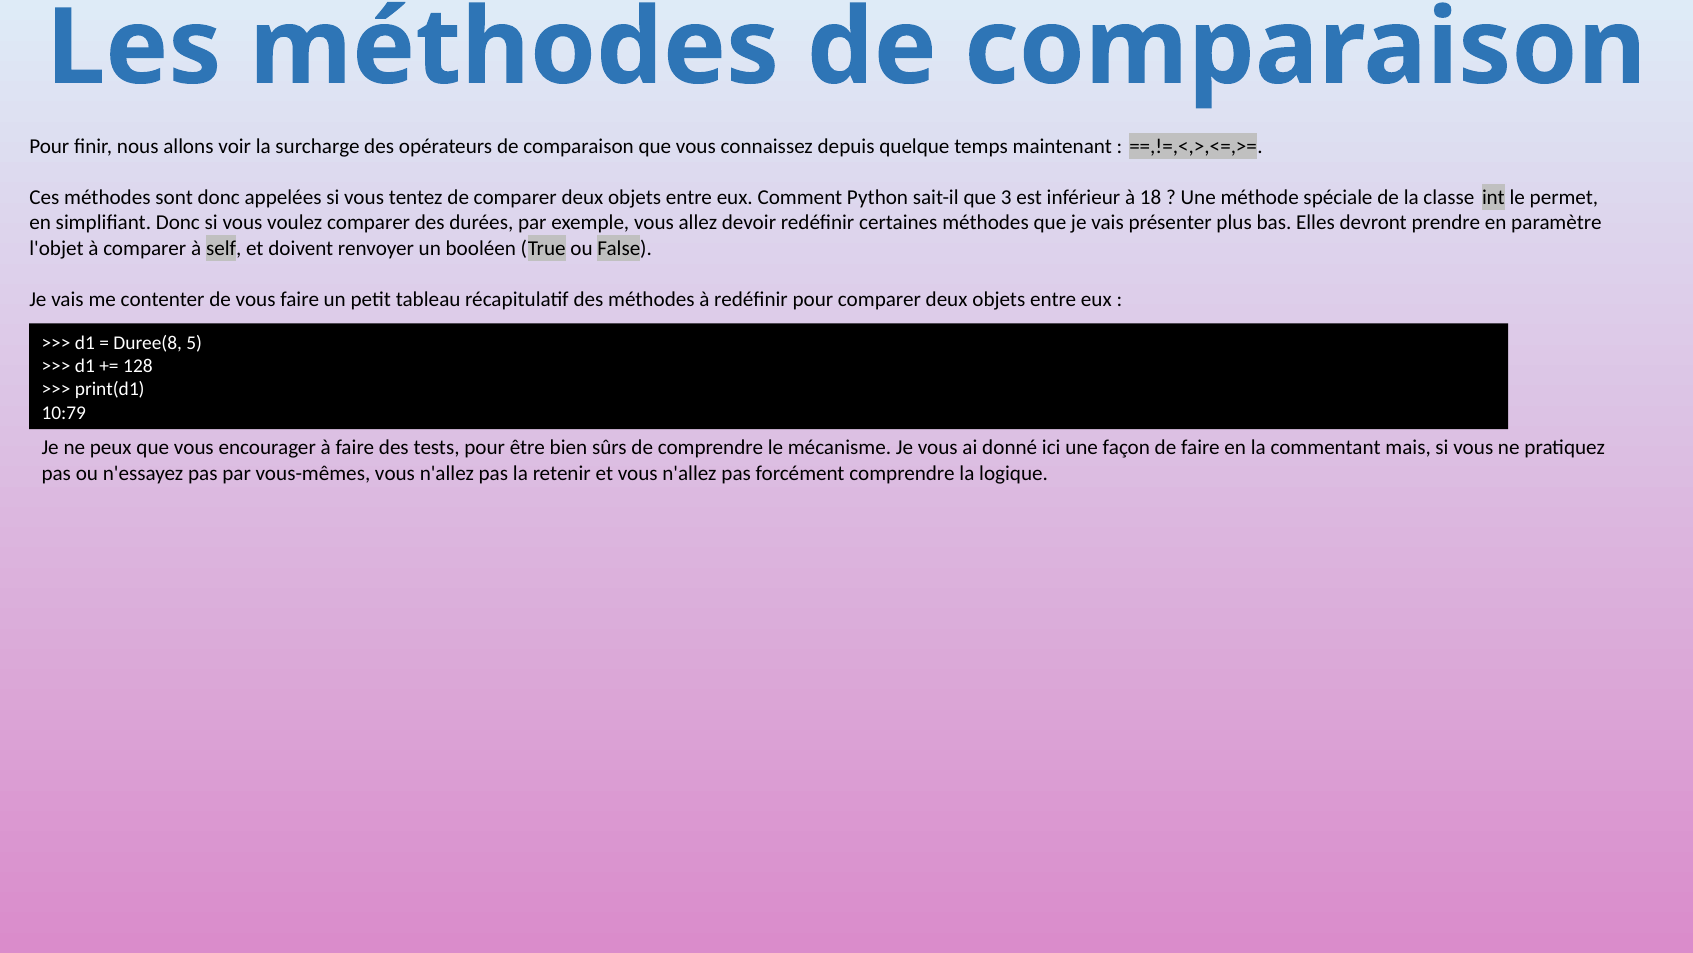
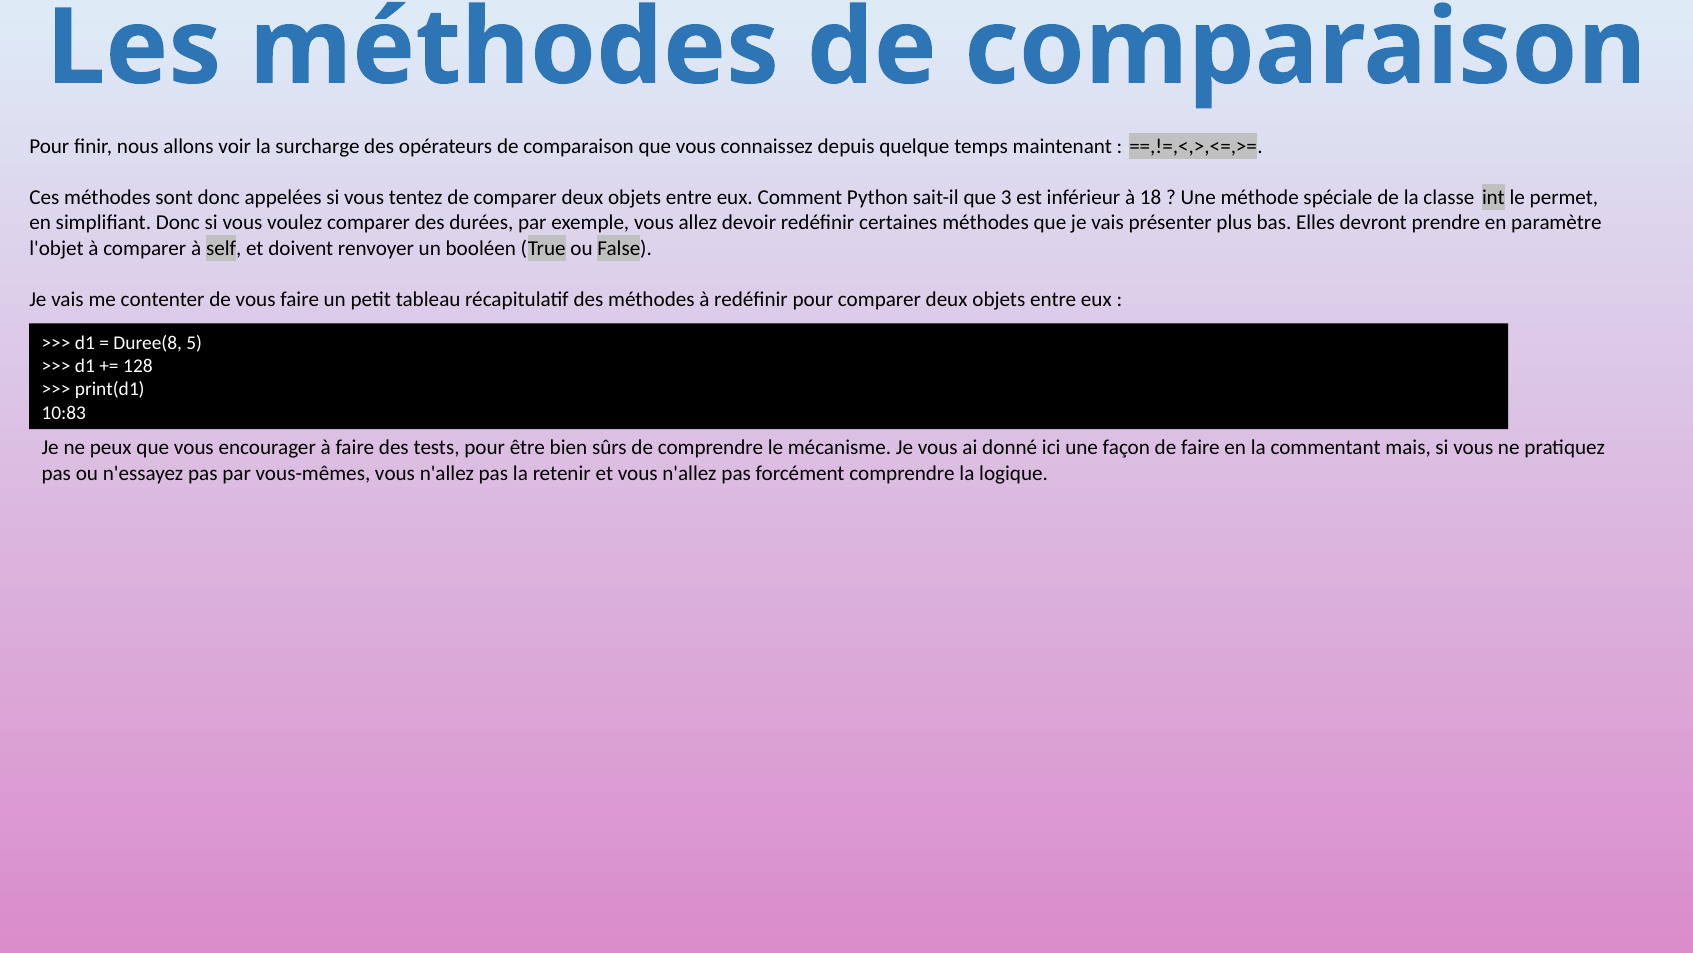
10:79: 10:79 -> 10:83
